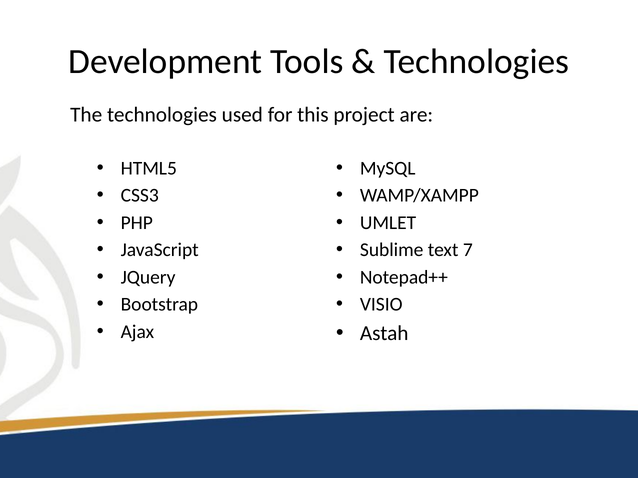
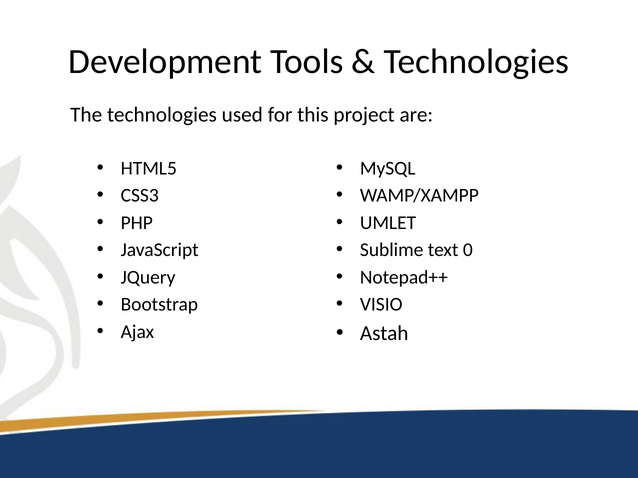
7: 7 -> 0
